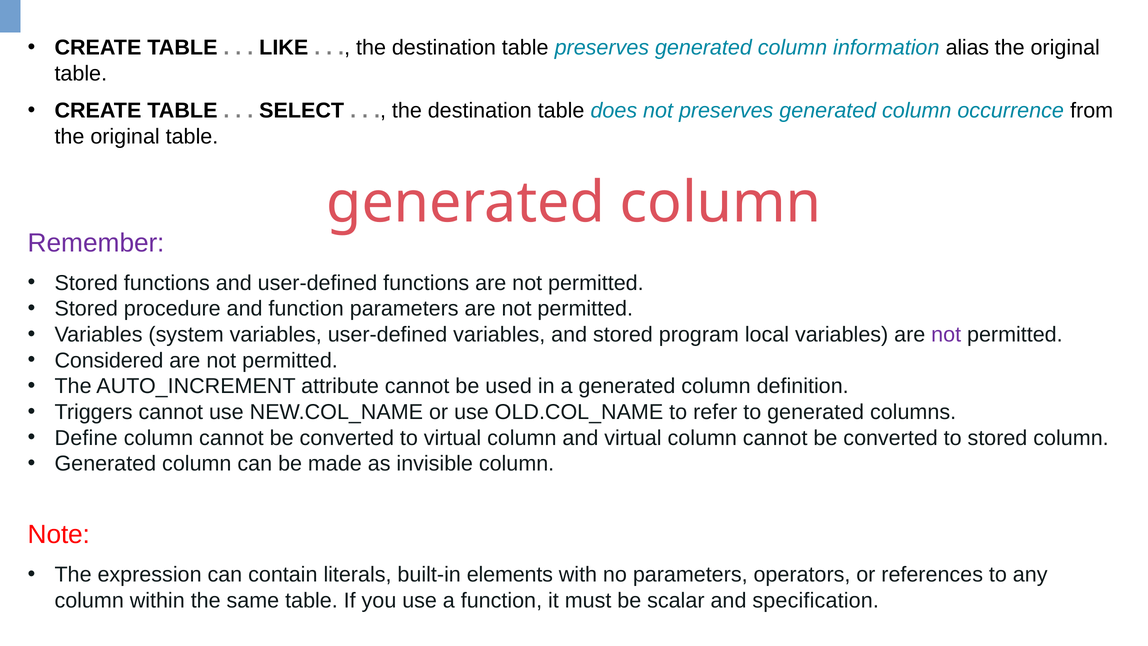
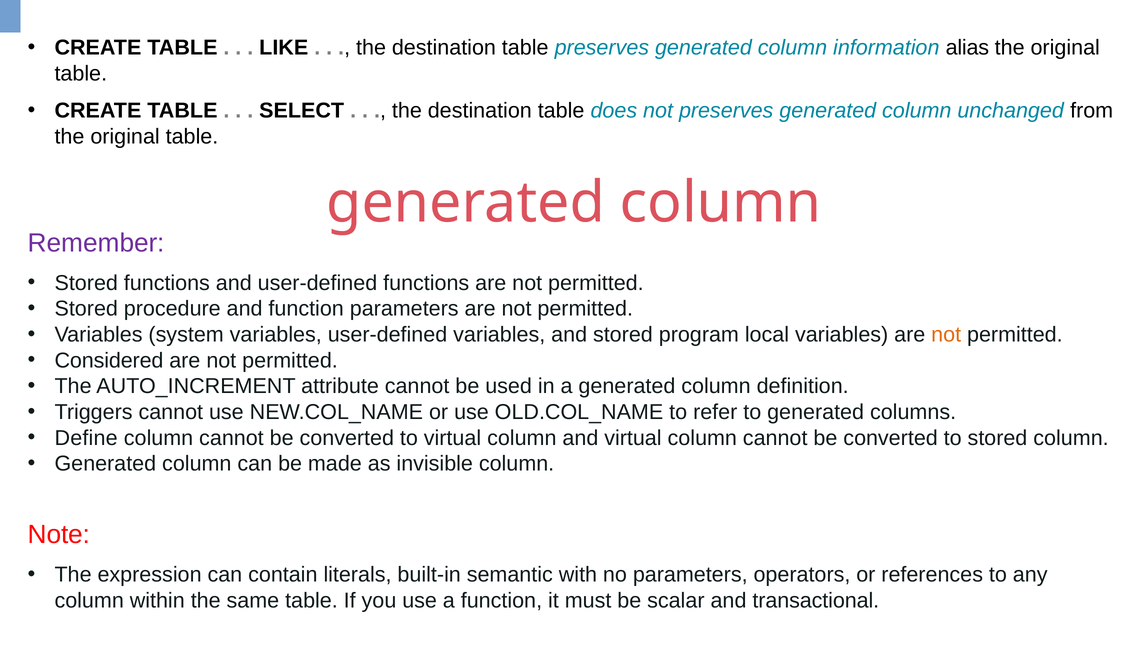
occurrence: occurrence -> unchanged
not at (946, 335) colour: purple -> orange
elements: elements -> semantic
specification: specification -> transactional
